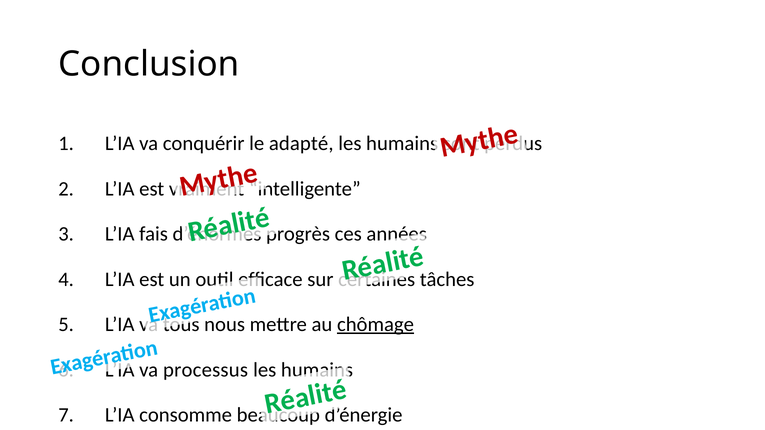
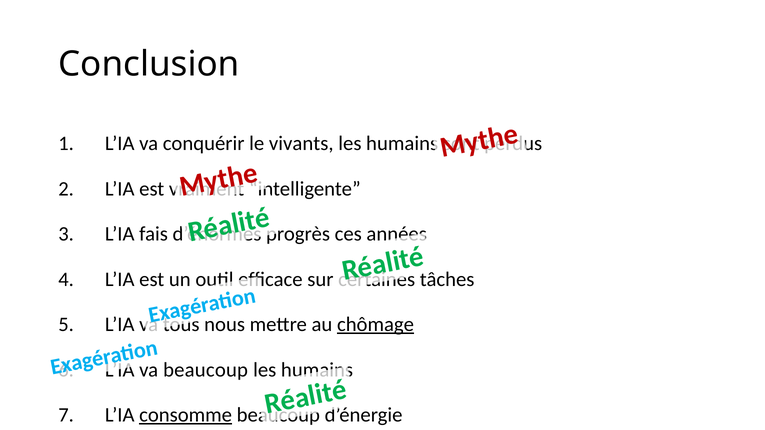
adapté: adapté -> vivants
processus at (206, 370): processus -> beaucoup
consomme underline: none -> present
